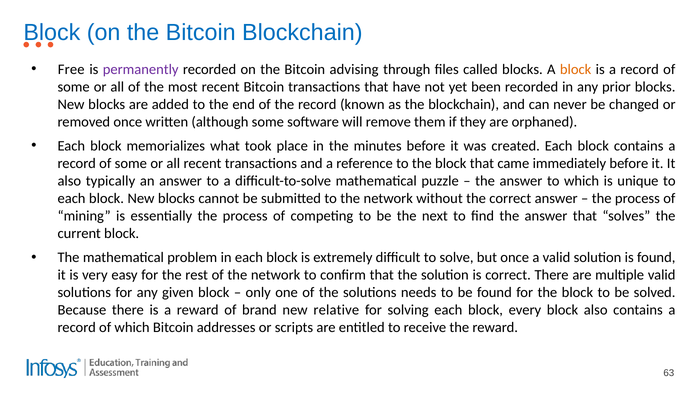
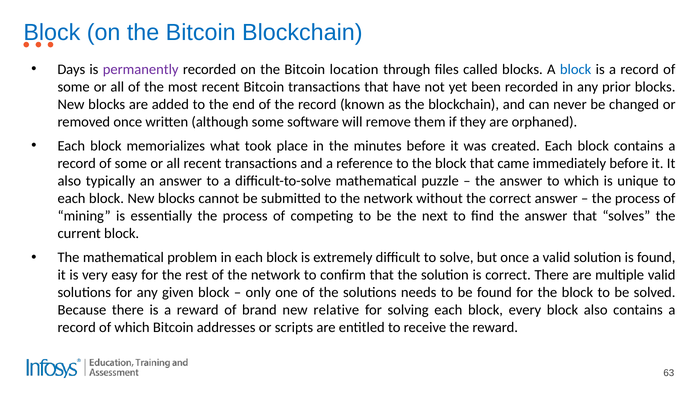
Free: Free -> Days
advising: advising -> location
block at (576, 69) colour: orange -> blue
